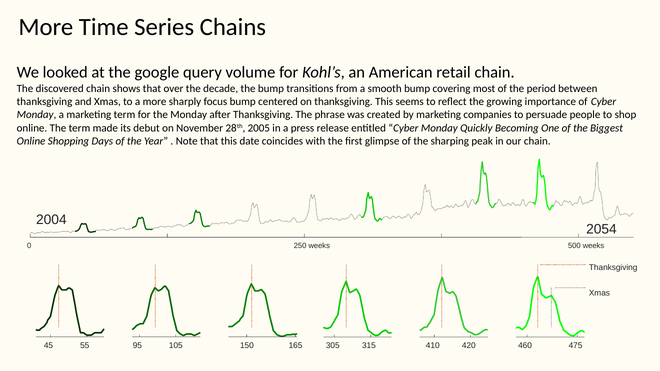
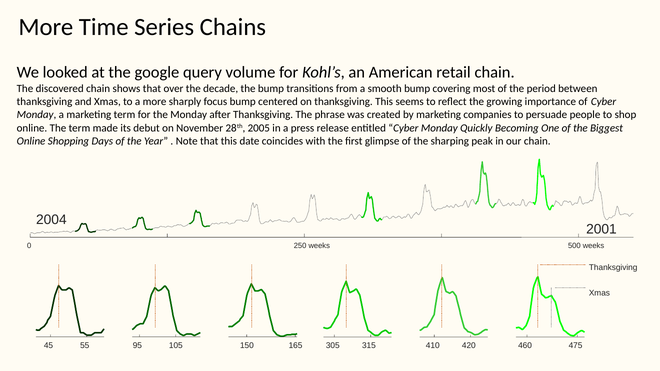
2054: 2054 -> 2001
